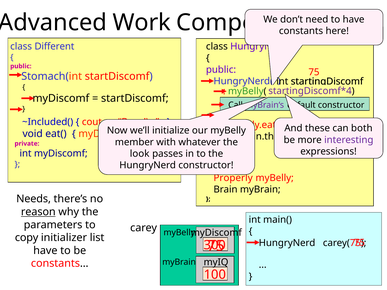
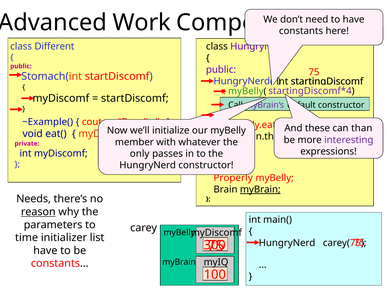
~Included(: ~Included( -> ~Example(
both: both -> than
look: look -> only
myBrain at (260, 190) underline: none -> present
copy: copy -> time
